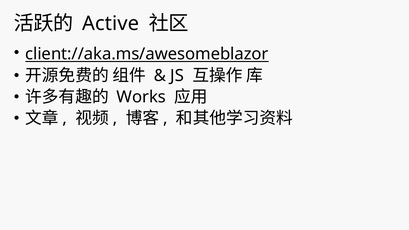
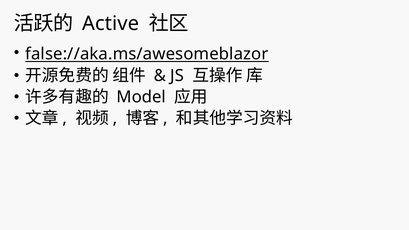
client://aka.ms/awesomeblazor: client://aka.ms/awesomeblazor -> false://aka.ms/awesomeblazor
Works: Works -> Model
